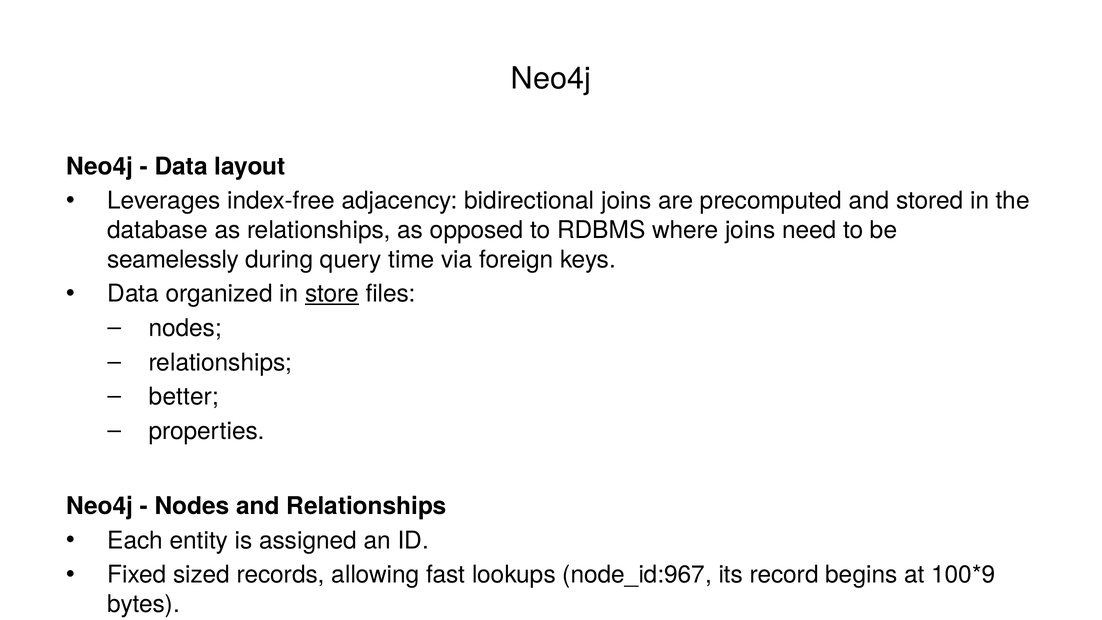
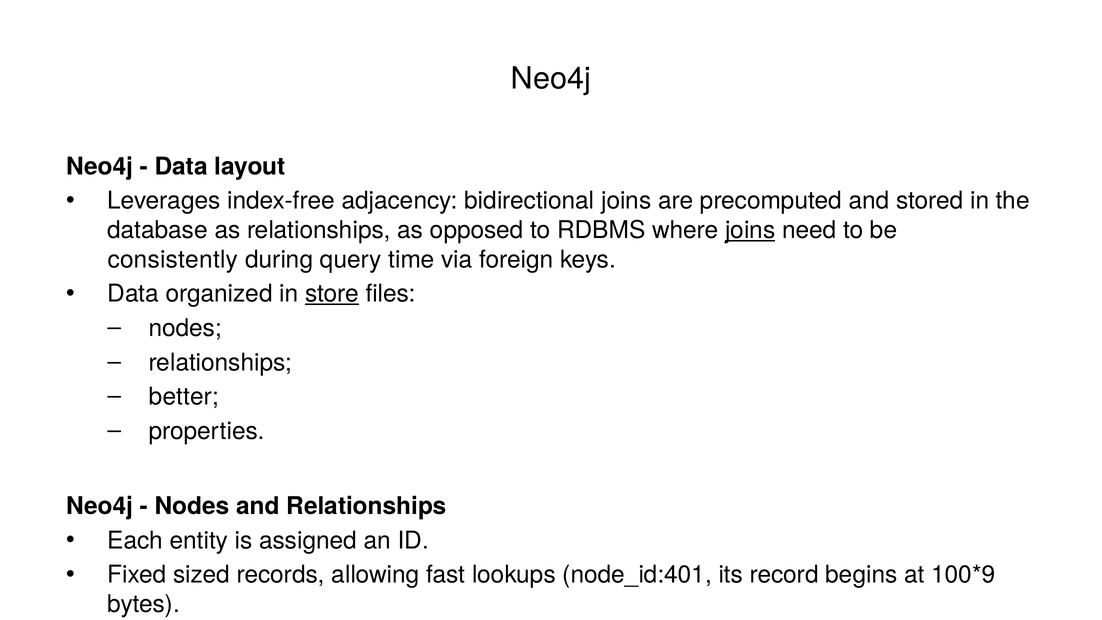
joins at (750, 230) underline: none -> present
seamelessly: seamelessly -> consistently
node_id:967: node_id:967 -> node_id:401
